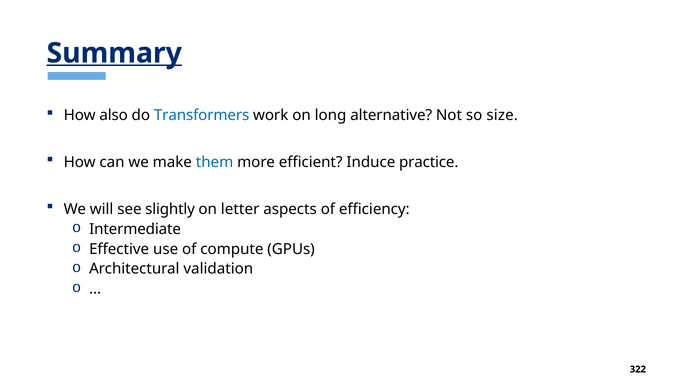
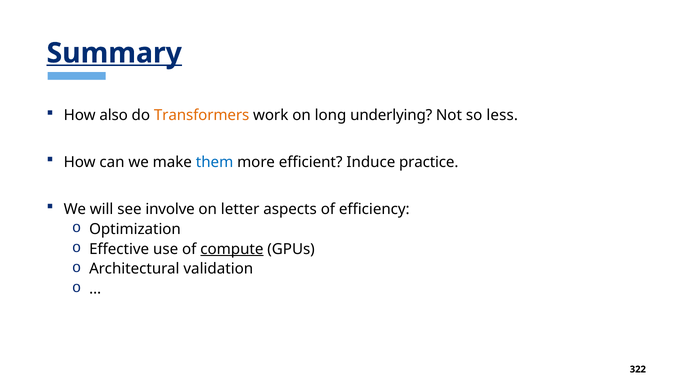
Transformers colour: blue -> orange
alternative: alternative -> underlying
size: size -> less
slightly: slightly -> involve
Intermediate: Intermediate -> Optimization
compute underline: none -> present
